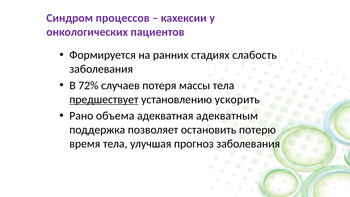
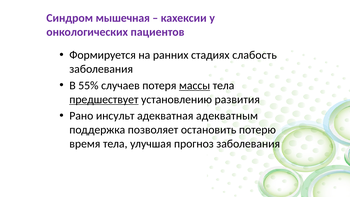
процессов: процессов -> мышечная
72%: 72% -> 55%
массы underline: none -> present
ускорить: ускорить -> развития
объема: объема -> инсульт
